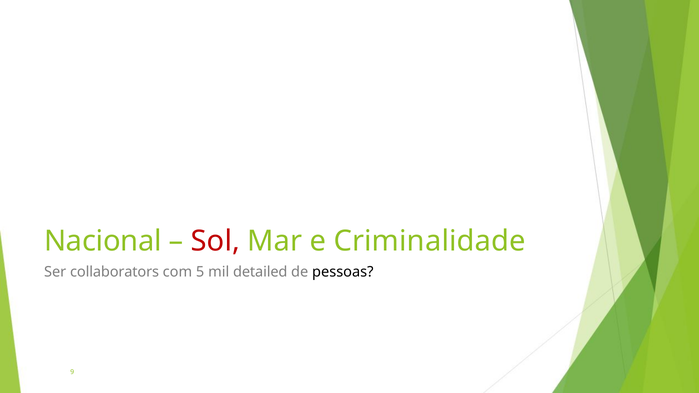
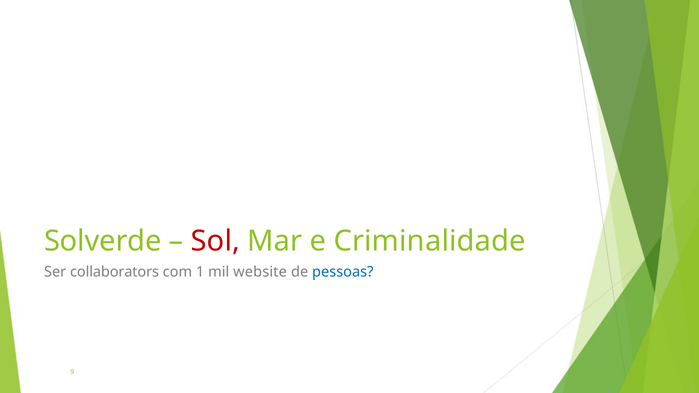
Nacional: Nacional -> Solverde
5: 5 -> 1
detailed: detailed -> website
pessoas colour: black -> blue
